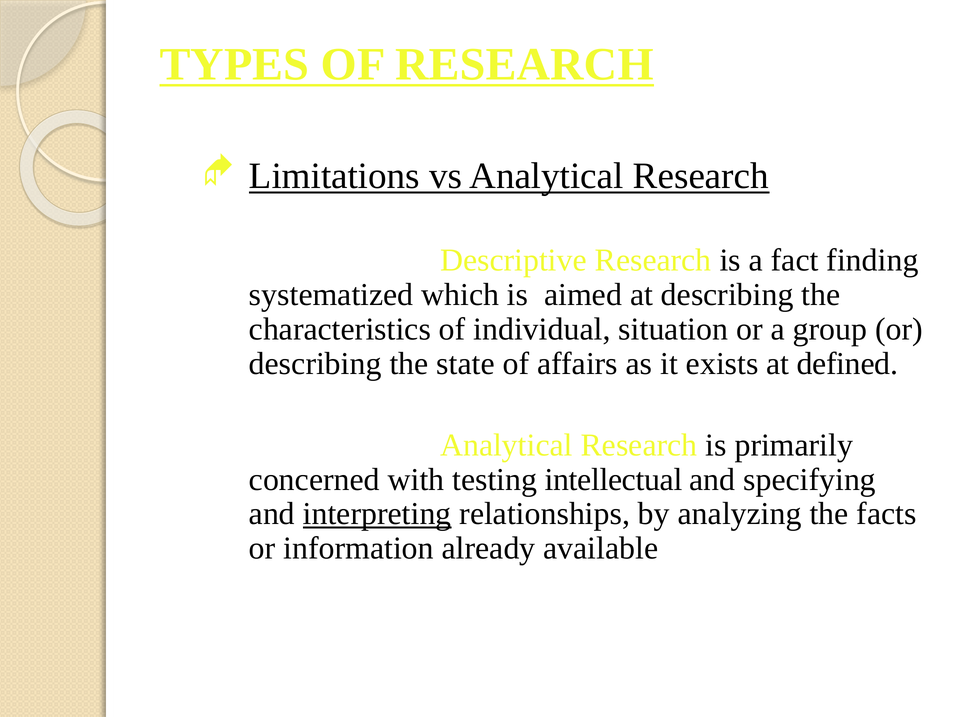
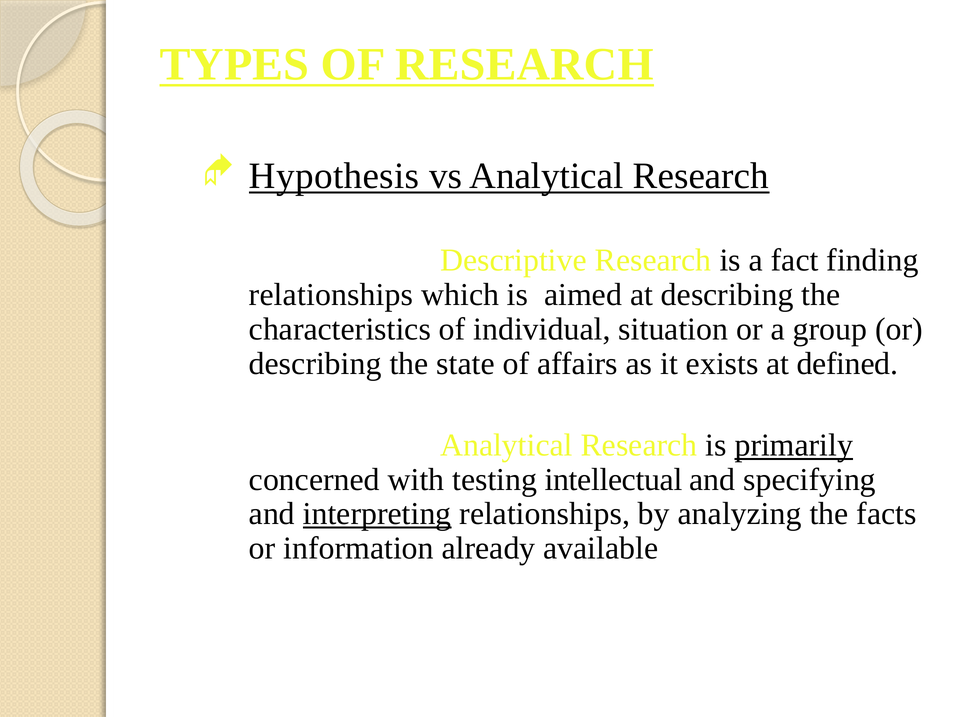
Limitations: Limitations -> Hypothesis
systematized at (331, 295): systematized -> relationships
primarily underline: none -> present
